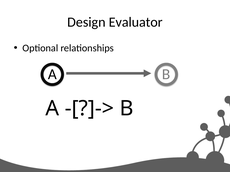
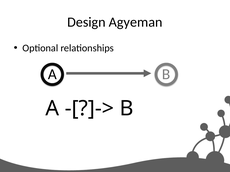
Evaluator: Evaluator -> Agyeman
